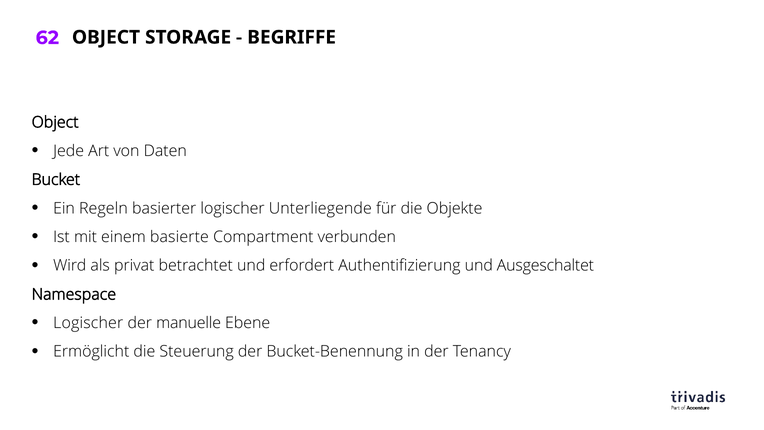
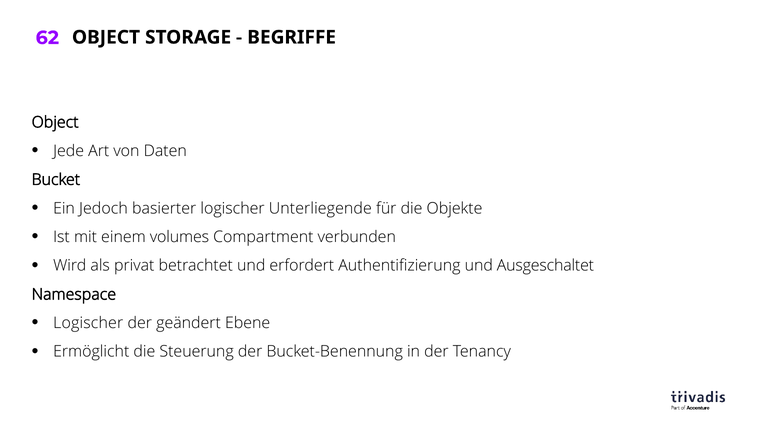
Regeln: Regeln -> Jedoch
basierte: basierte -> volumes
manuelle: manuelle -> geändert
